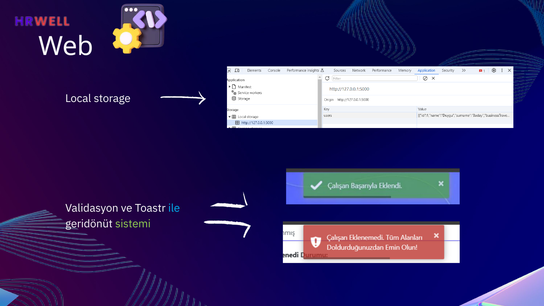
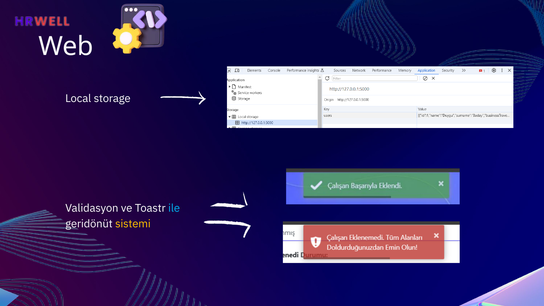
sistemi colour: light green -> yellow
